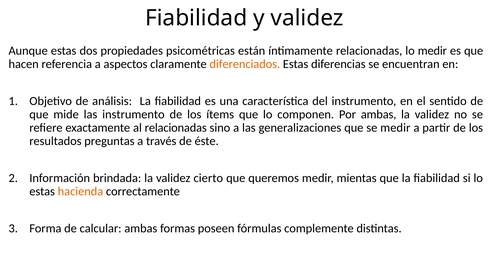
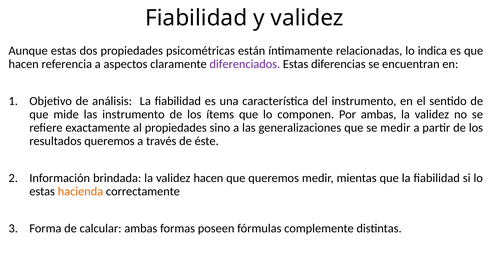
lo medir: medir -> indica
diferenciados colour: orange -> purple
al relacionadas: relacionadas -> propiedades
resultados preguntas: preguntas -> queremos
validez cierto: cierto -> hacen
